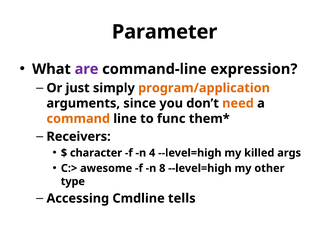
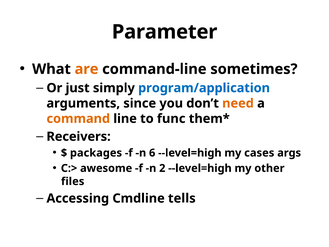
are colour: purple -> orange
expression: expression -> sometimes
program/application colour: orange -> blue
character: character -> packages
4: 4 -> 6
killed: killed -> cases
8: 8 -> 2
type: type -> files
